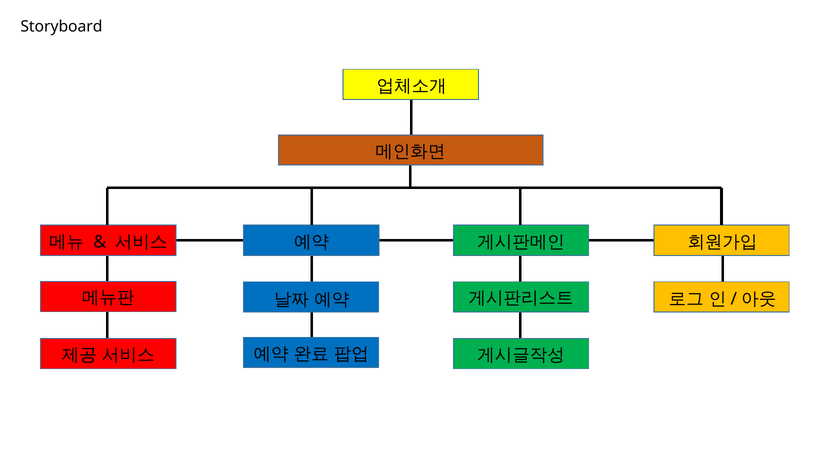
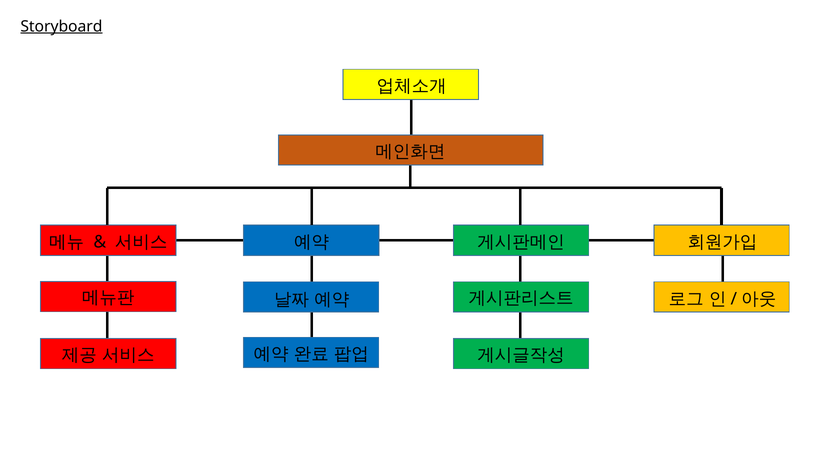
Storyboard underline: none -> present
